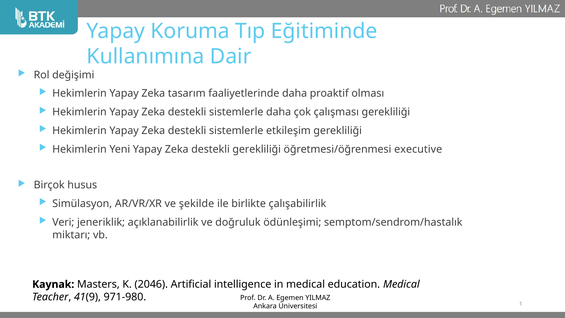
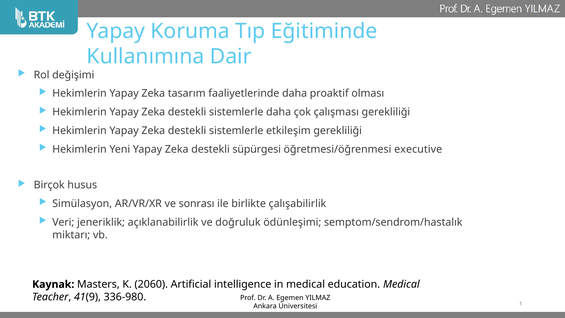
destekli gerekliliği: gerekliliği -> süpürgesi
şekilde: şekilde -> sonrası
2046: 2046 -> 2060
971-980: 971-980 -> 336-980
